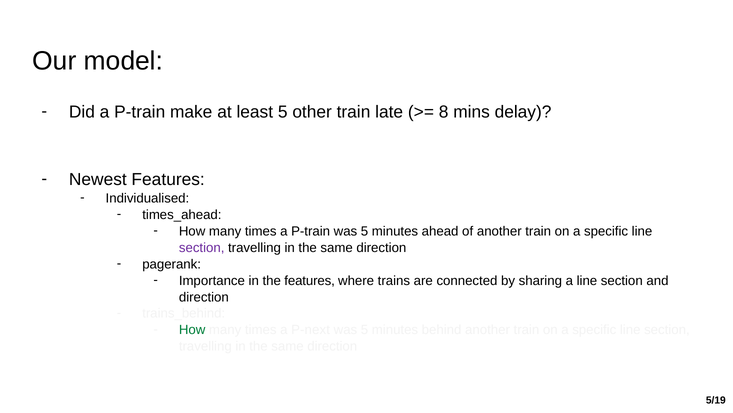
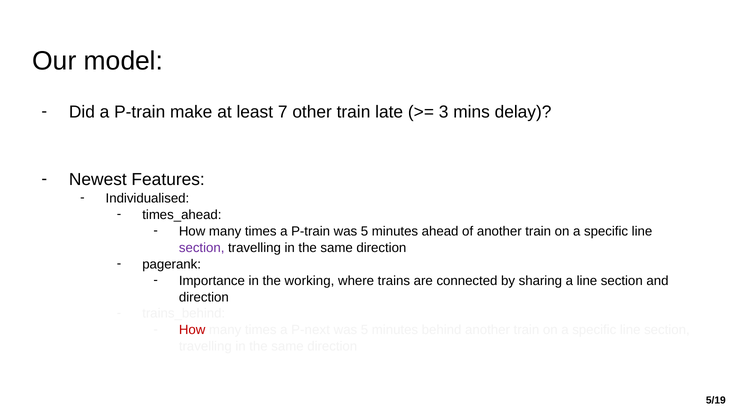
least 5: 5 -> 7
8: 8 -> 3
the features: features -> working
How at (192, 330) colour: green -> red
